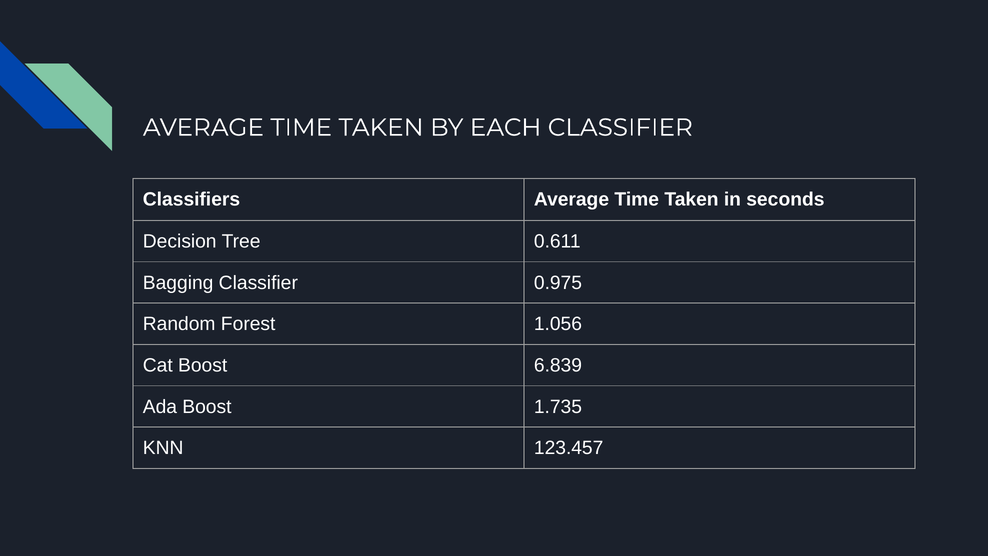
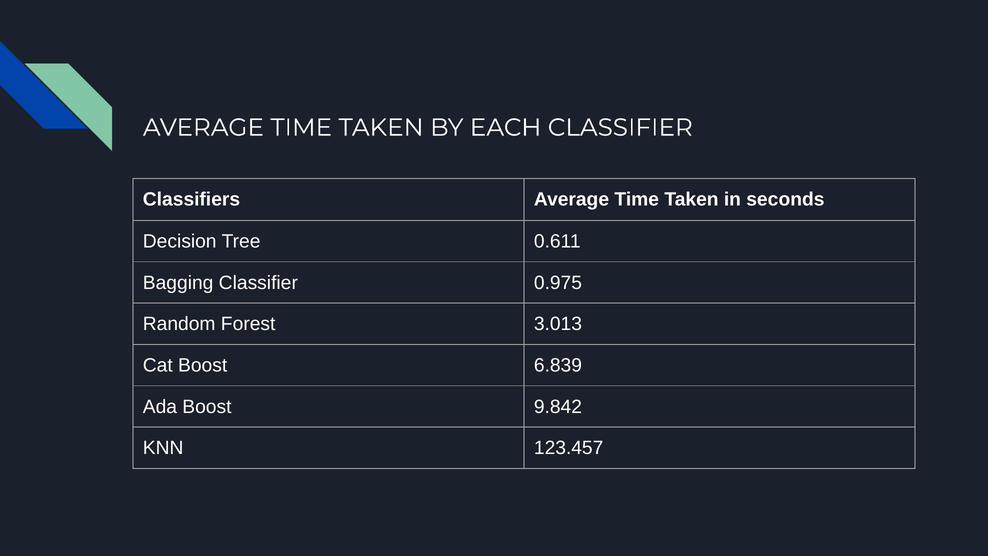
1.056: 1.056 -> 3.013
1.735: 1.735 -> 9.842
